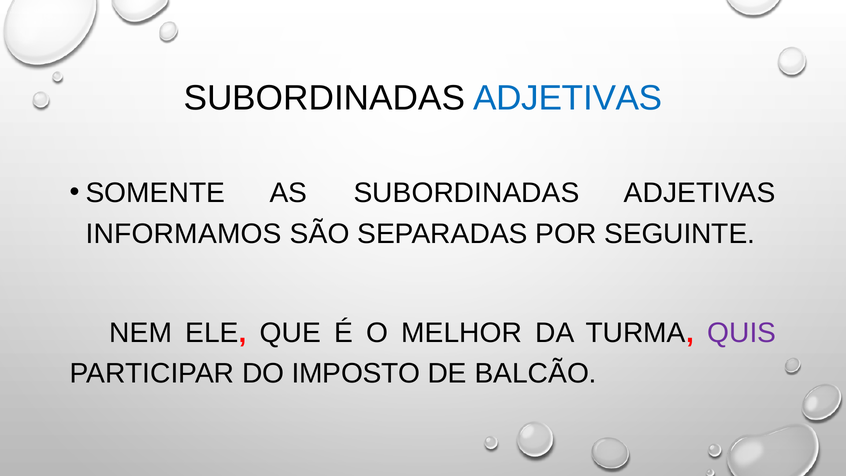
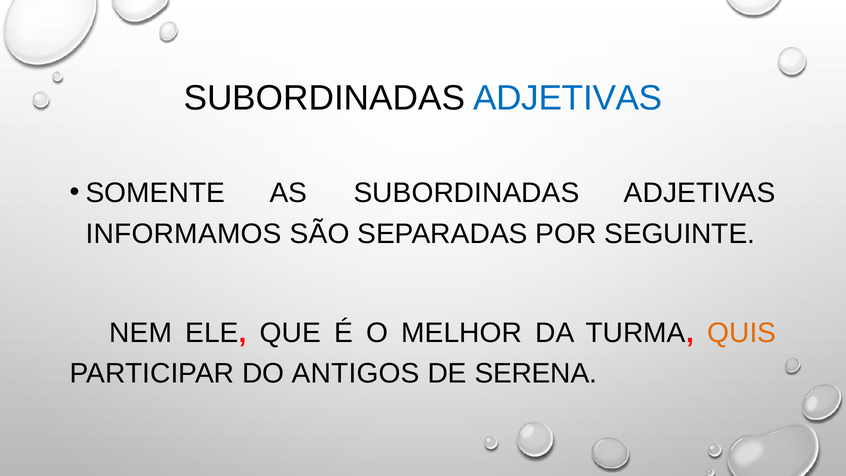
QUIS colour: purple -> orange
IMPOSTO: IMPOSTO -> ANTIGOS
BALCÃO: BALCÃO -> SERENA
